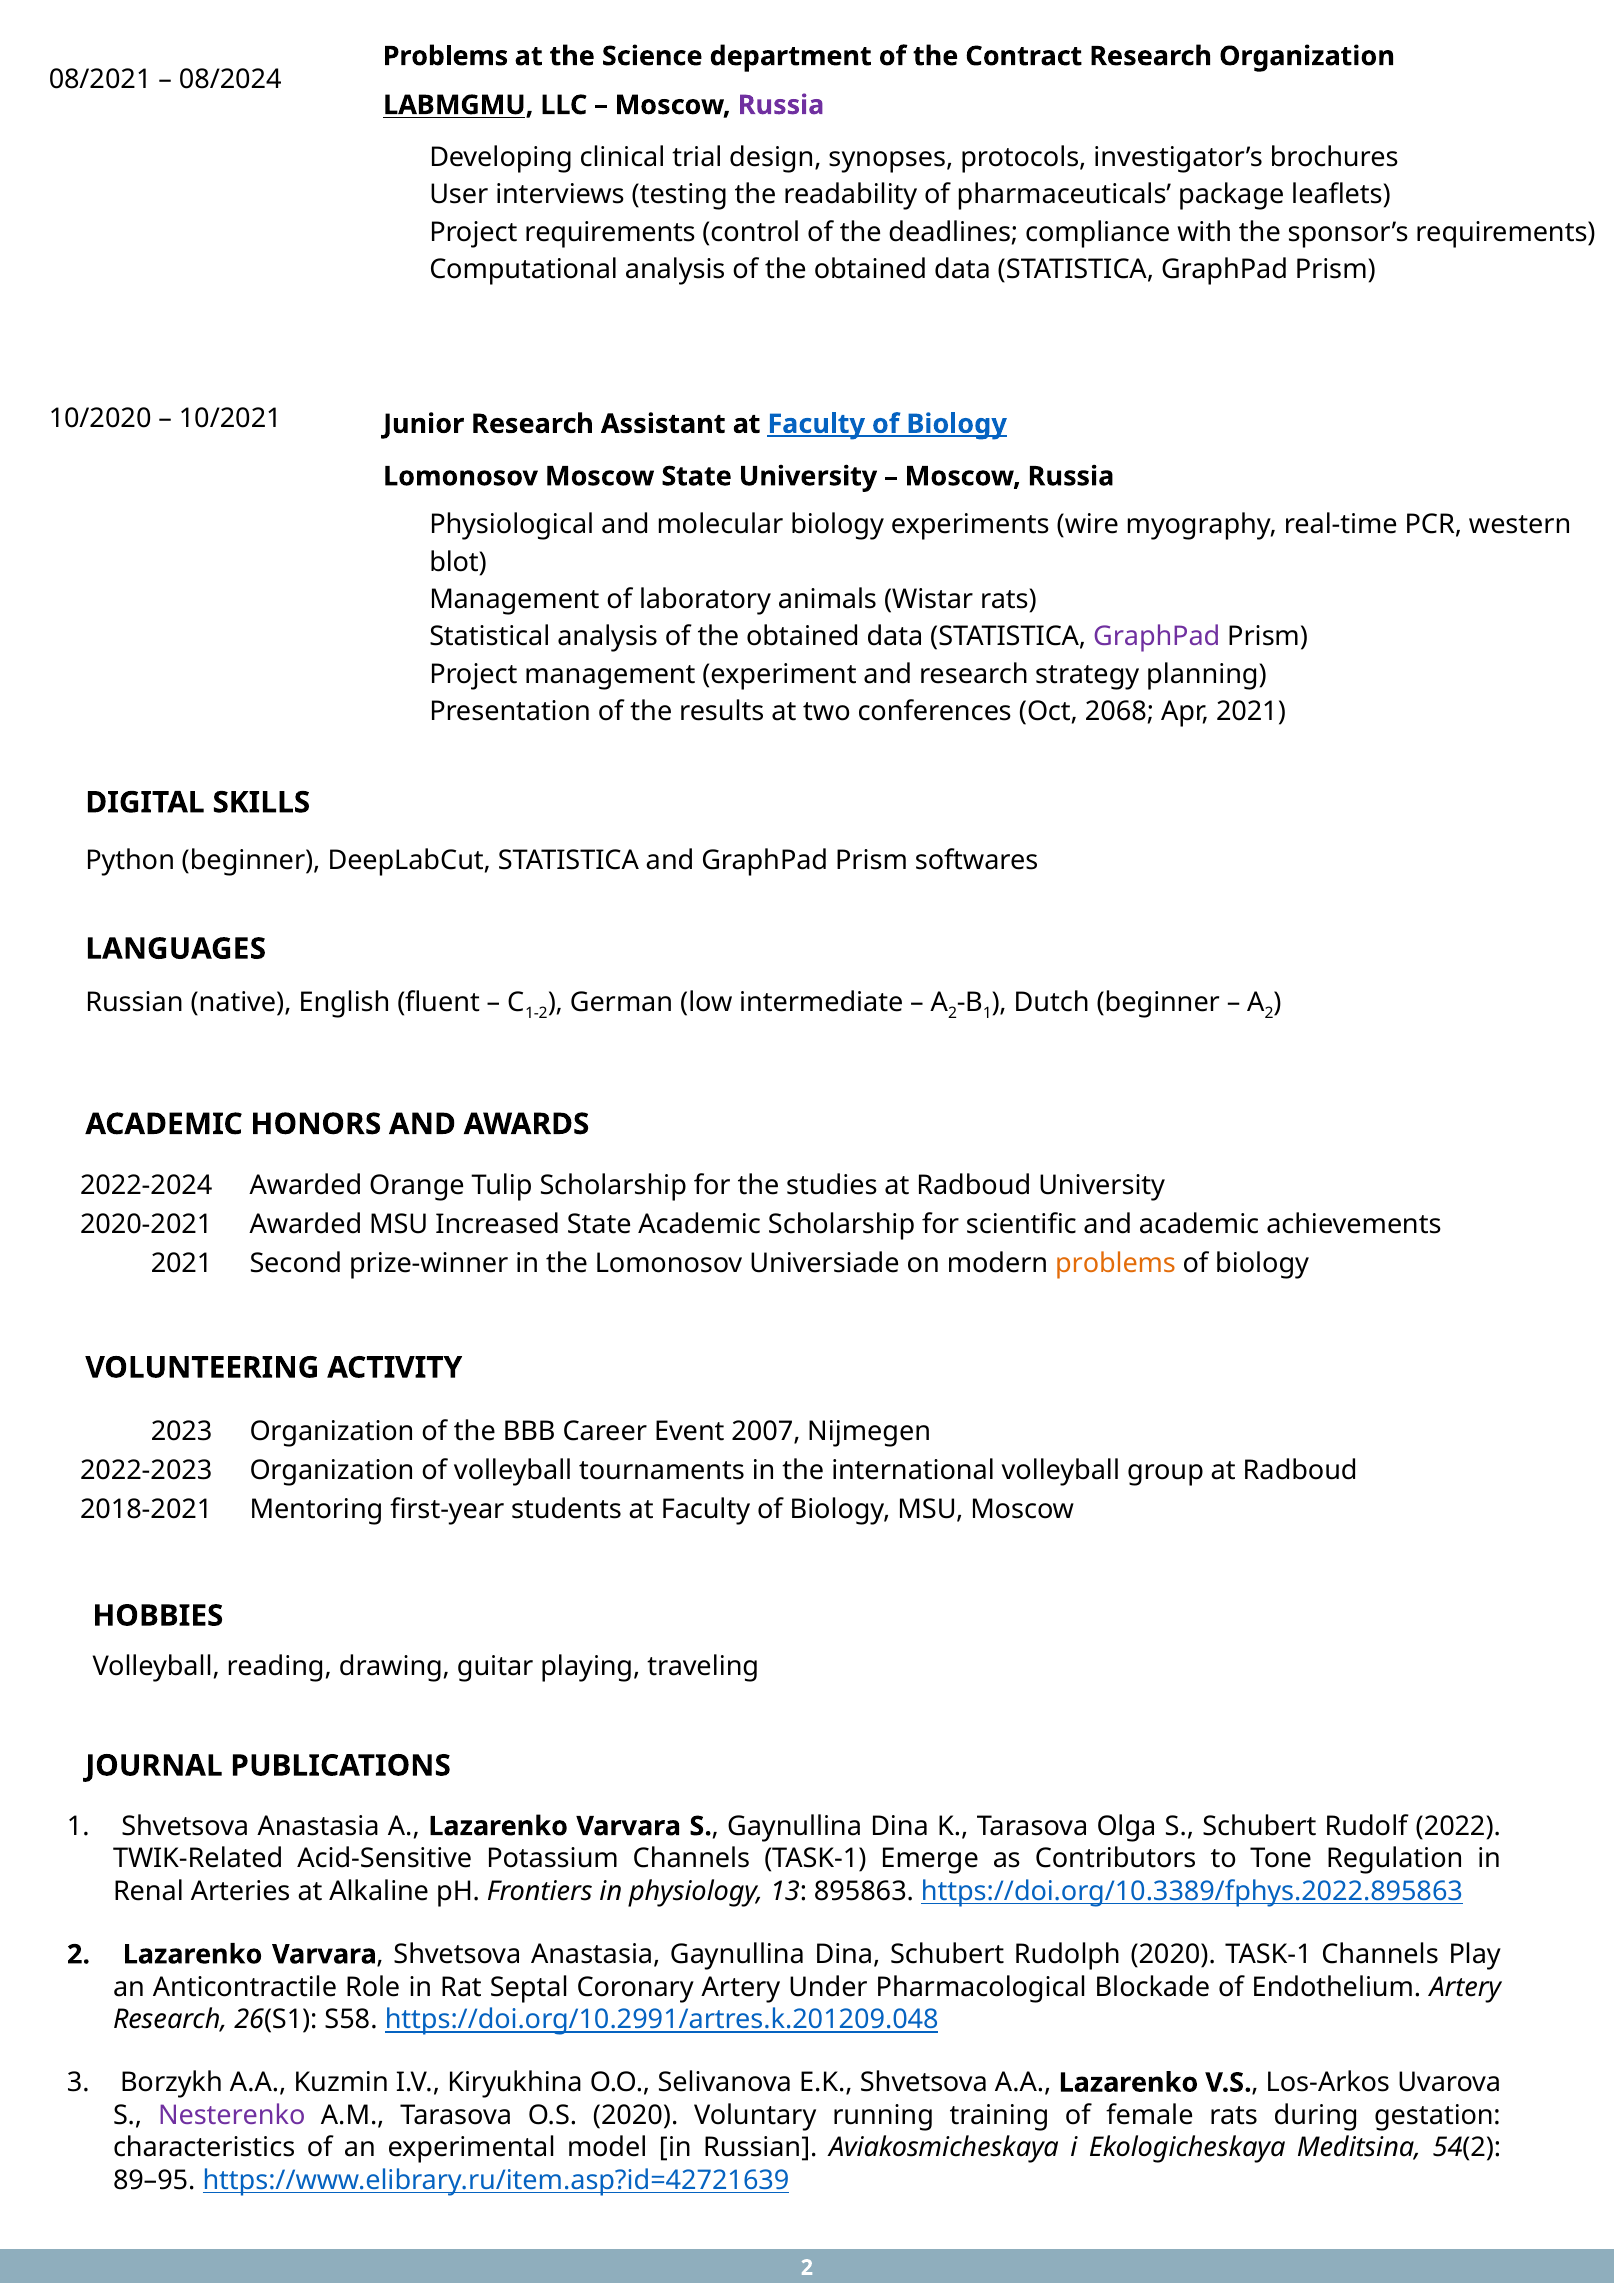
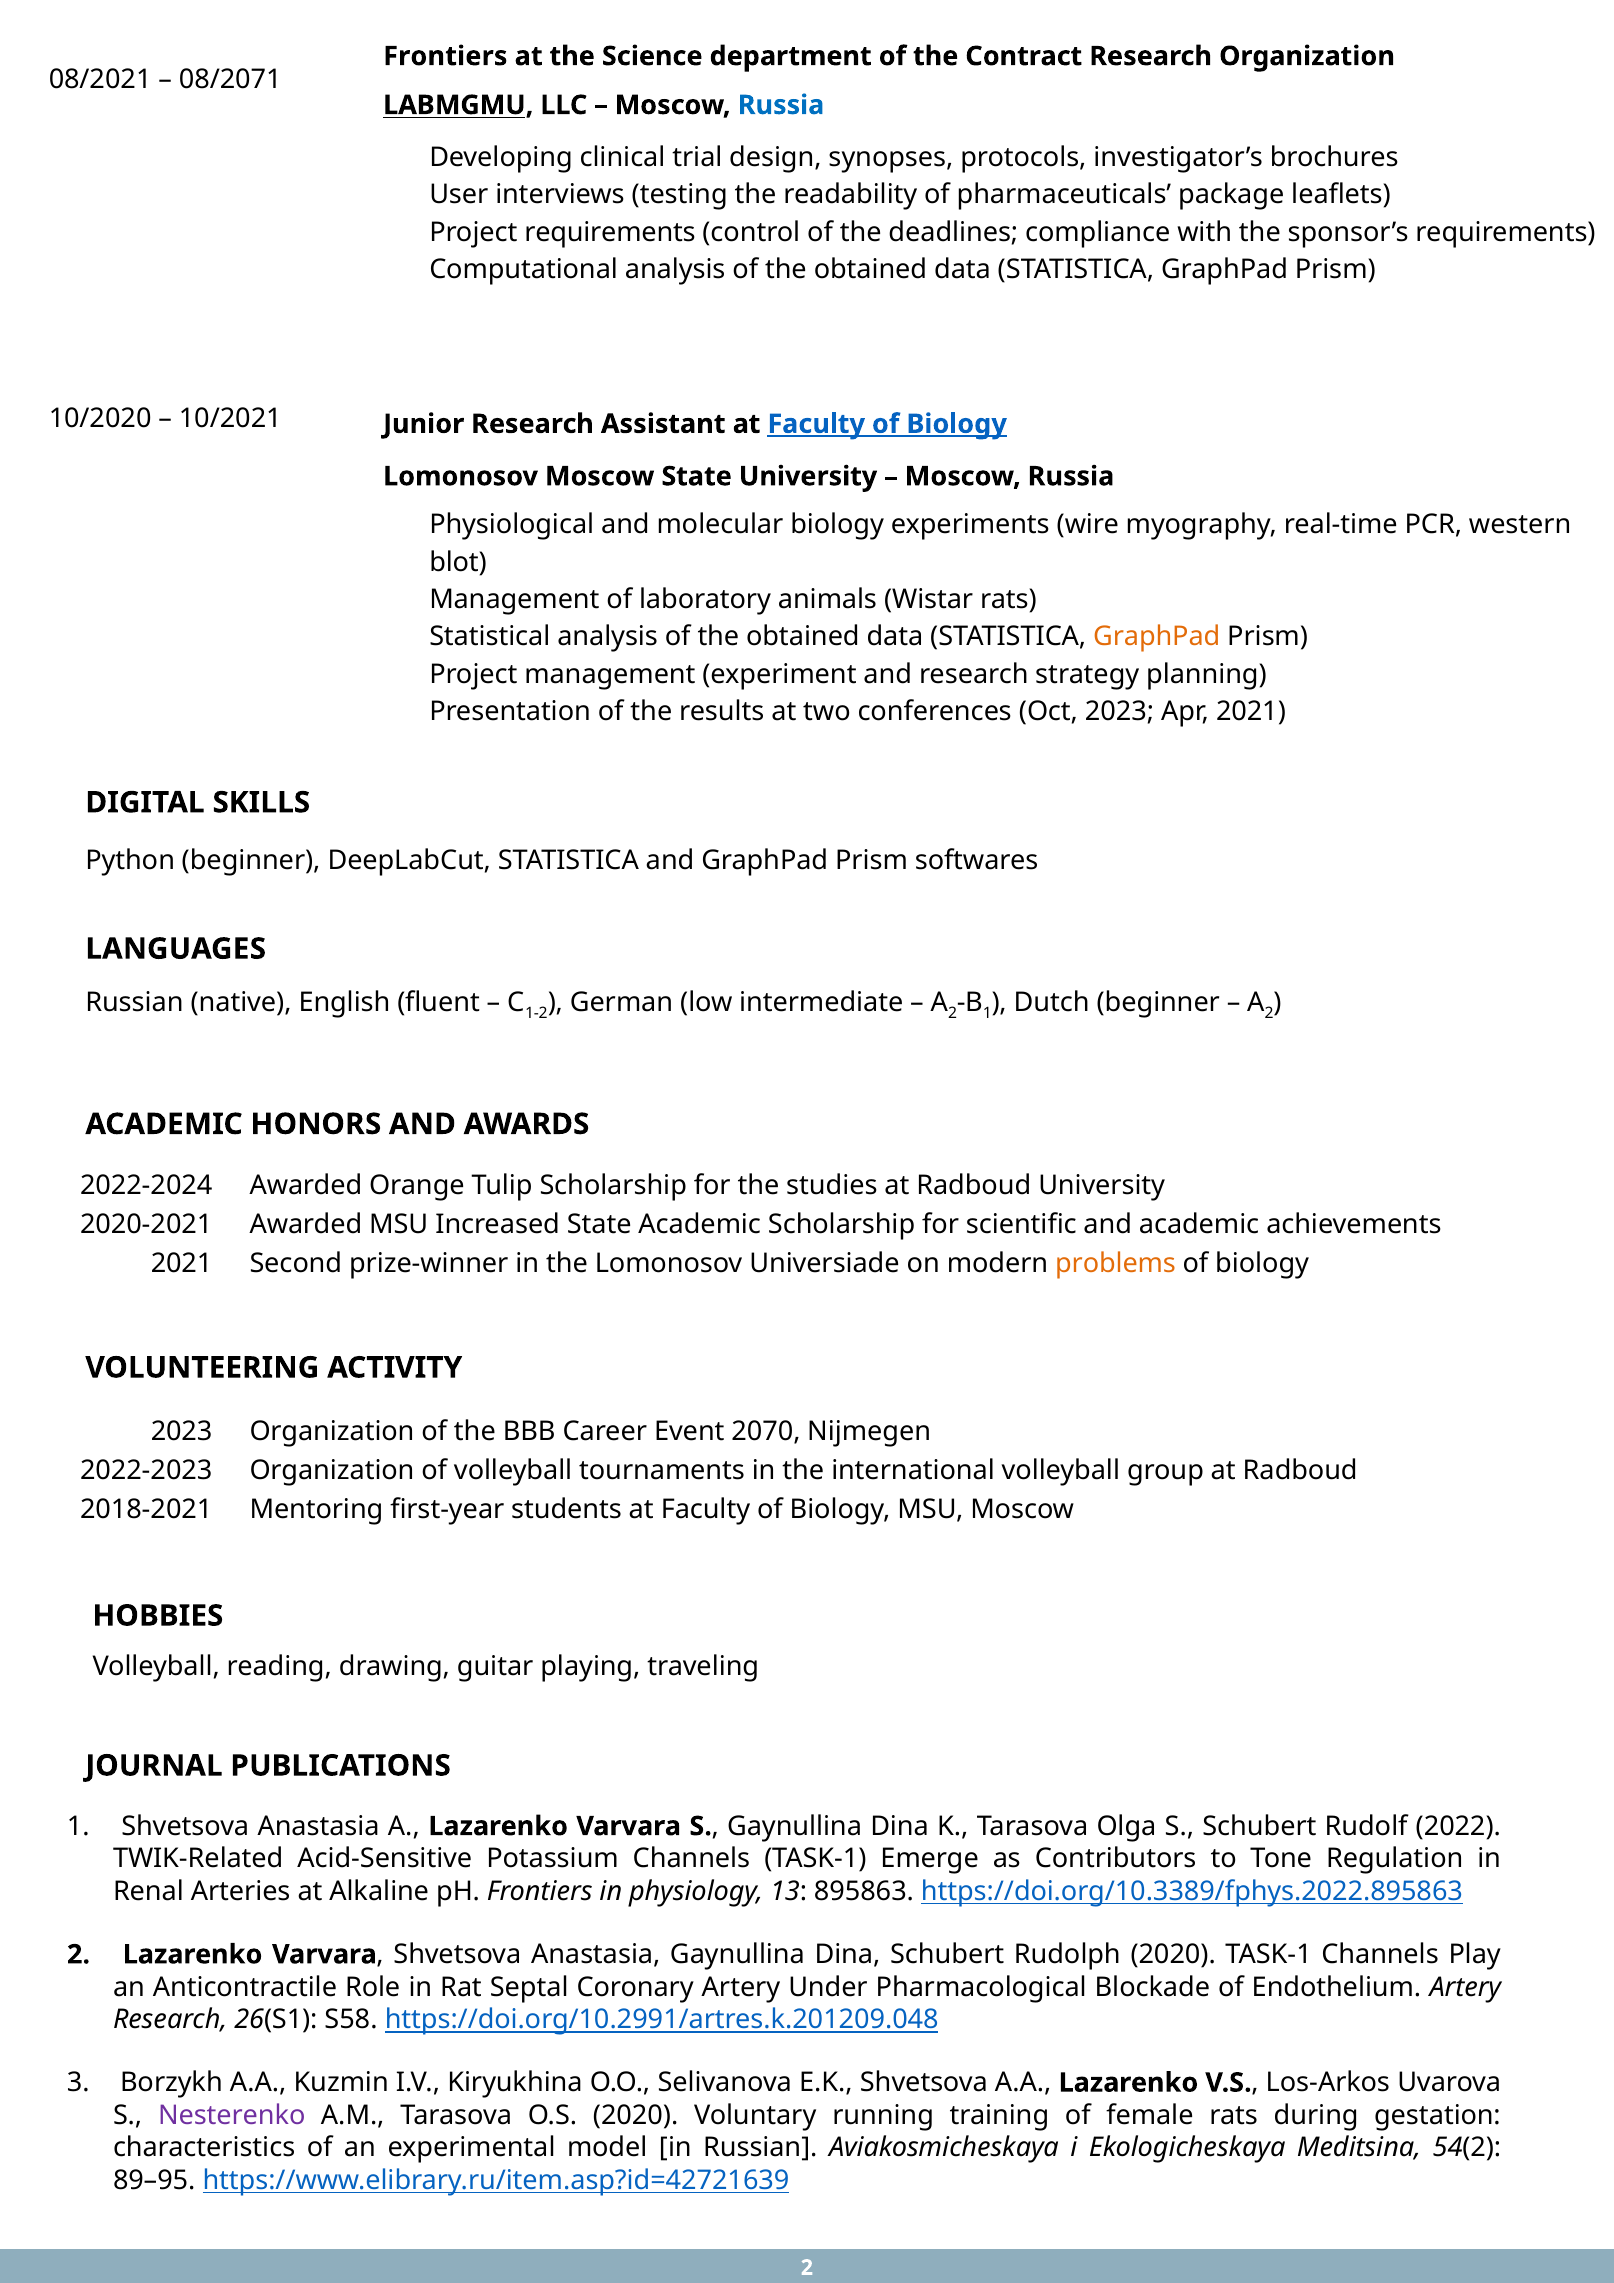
Problems at (445, 56): Problems -> Frontiers
08/2024: 08/2024 -> 08/2071
Russia at (781, 105) colour: purple -> blue
GraphPad at (1157, 637) colour: purple -> orange
Oct 2068: 2068 -> 2023
2007: 2007 -> 2070
